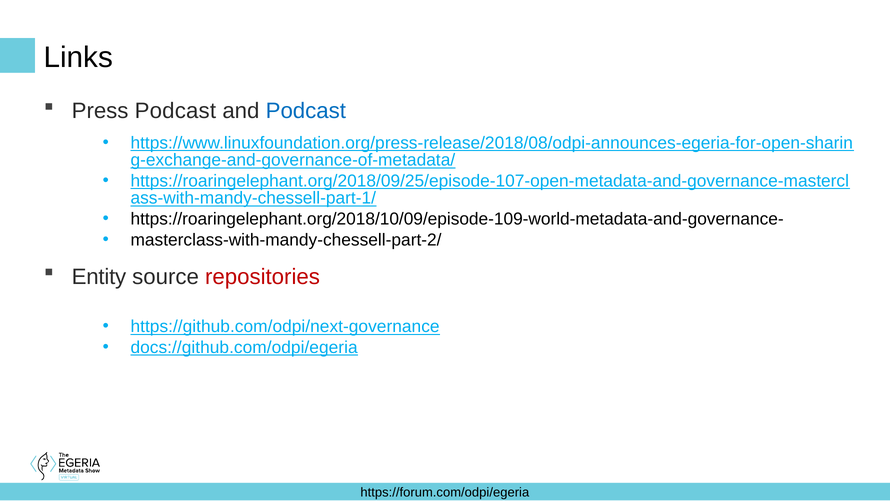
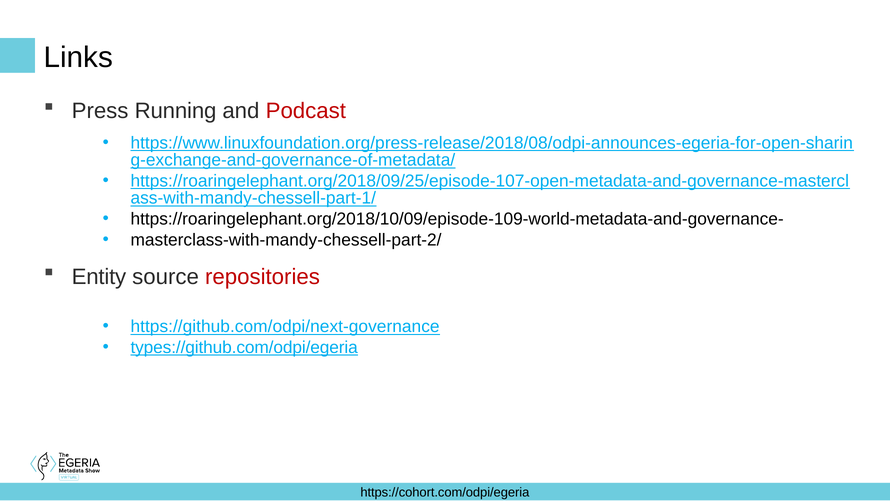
Press Podcast: Podcast -> Running
Podcast at (306, 111) colour: blue -> red
docs://github.com/odpi/egeria: docs://github.com/odpi/egeria -> types://github.com/odpi/egeria
https://forum.com/odpi/egeria: https://forum.com/odpi/egeria -> https://cohort.com/odpi/egeria
